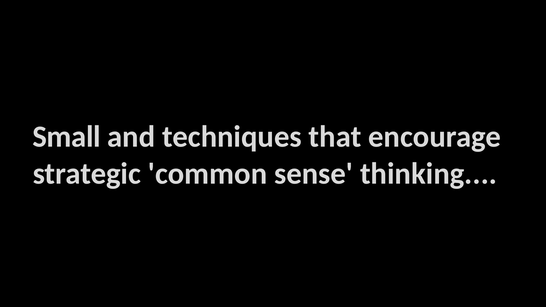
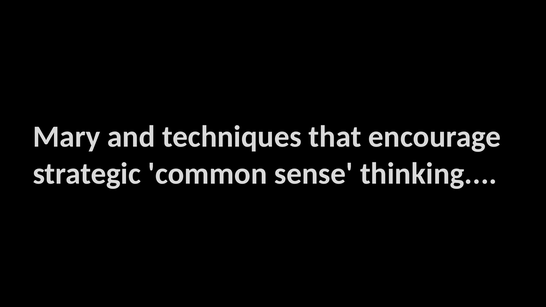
Small: Small -> Mary
